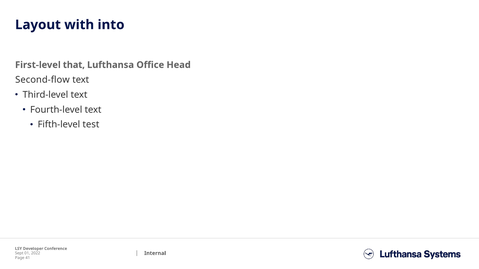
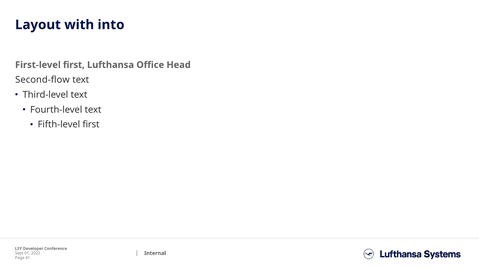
First-level that: that -> first
Fifth-level test: test -> first
